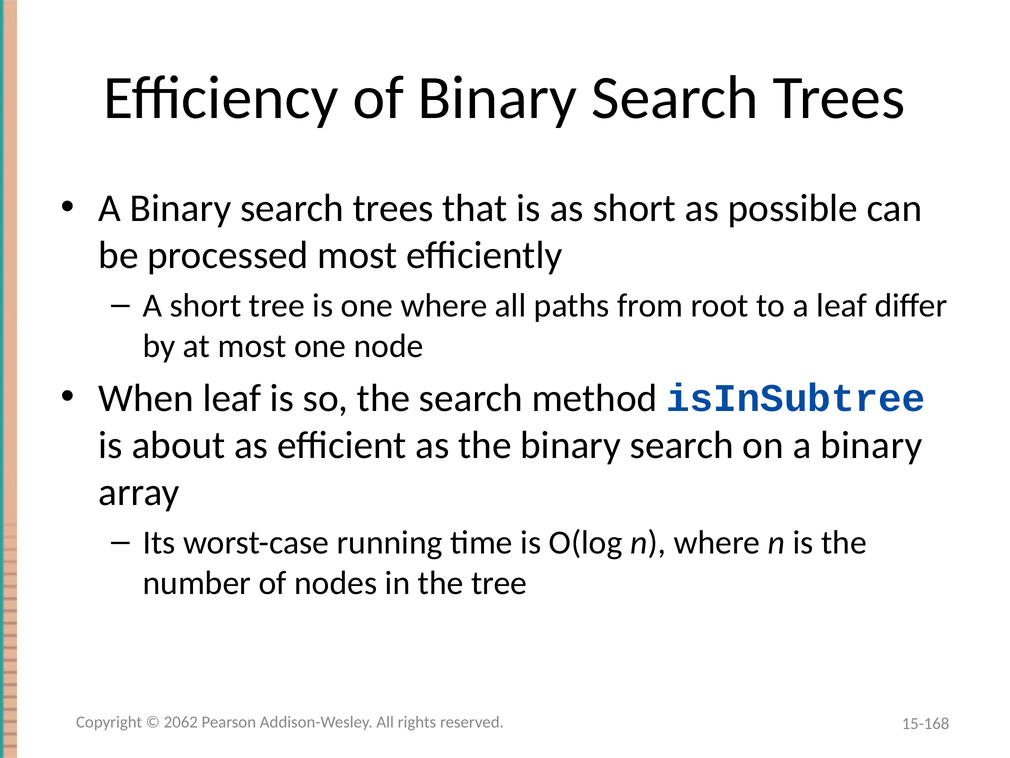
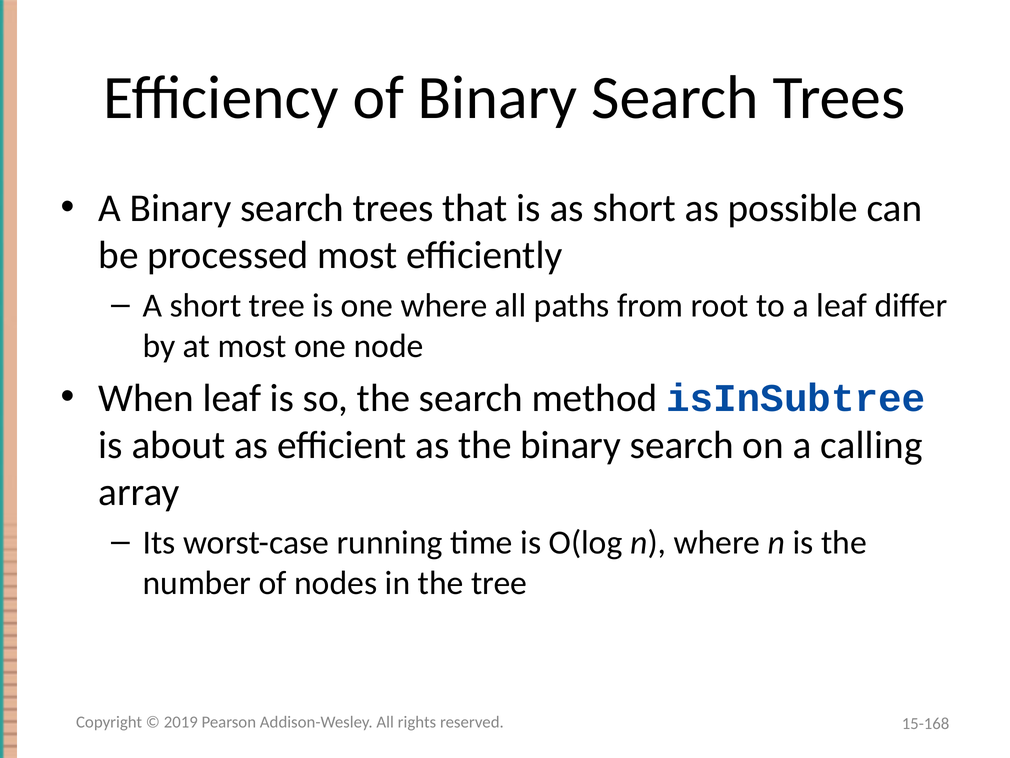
on a binary: binary -> calling
2062: 2062 -> 2019
